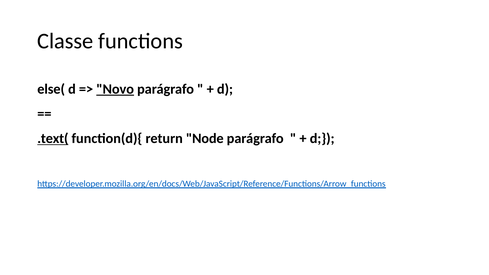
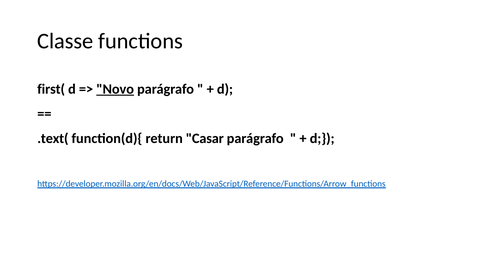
else(: else( -> first(
.text( underline: present -> none
Node: Node -> Casar
